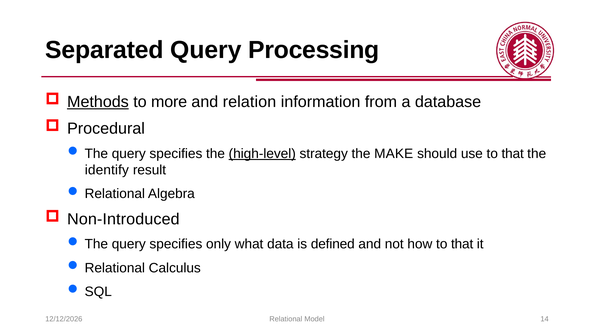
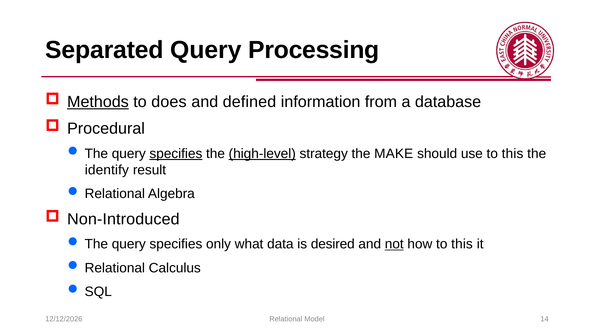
more: more -> does
relation: relation -> defined
specifies at (176, 154) underline: none -> present
use to that: that -> this
defined: defined -> desired
not underline: none -> present
how to that: that -> this
